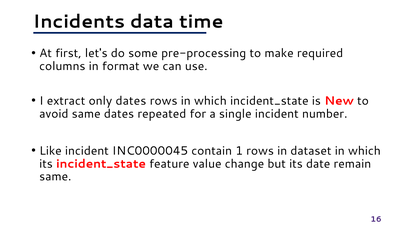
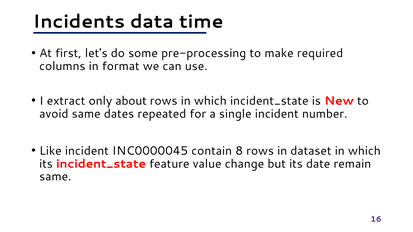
only dates: dates -> about
1: 1 -> 8
